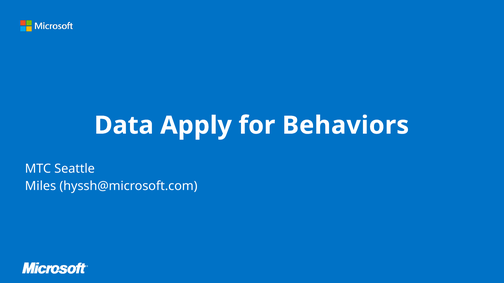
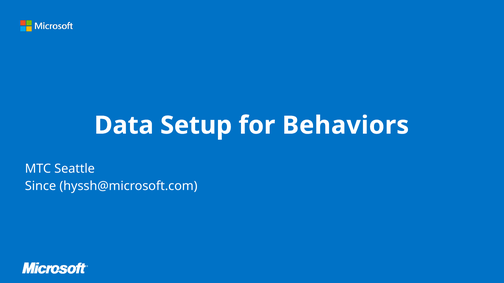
Apply: Apply -> Setup
Miles: Miles -> Since
